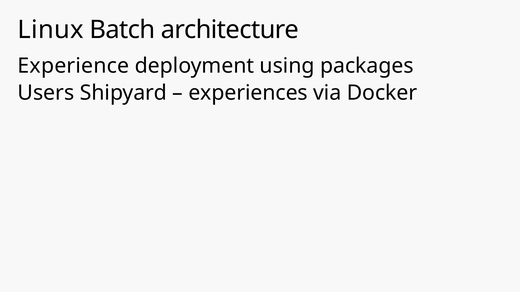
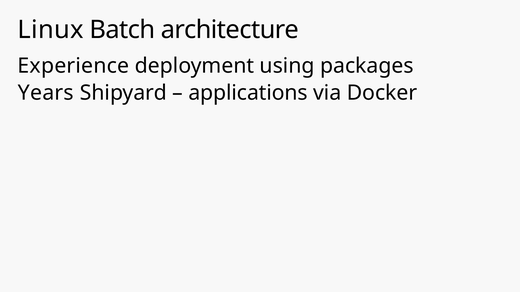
Users: Users -> Years
experiences: experiences -> applications
